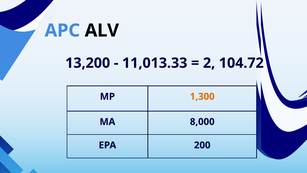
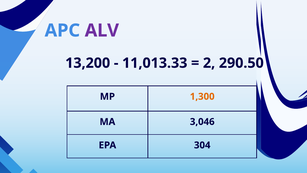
ALV colour: black -> purple
104.72: 104.72 -> 290.50
8,000: 8,000 -> 3,046
200: 200 -> 304
